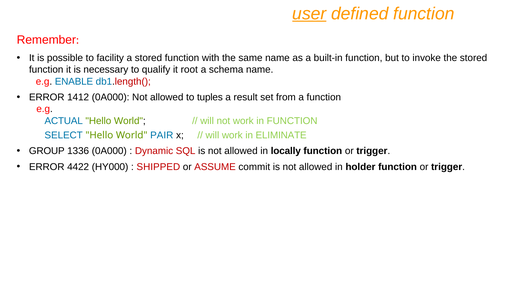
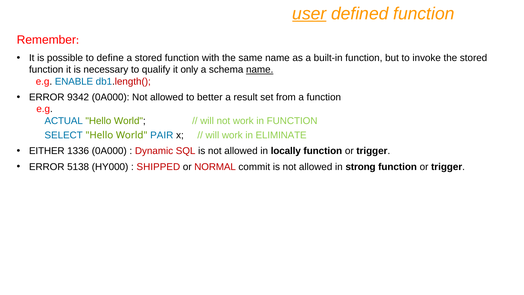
facility: facility -> define
root: root -> only
name at (260, 70) underline: none -> present
1412: 1412 -> 9342
tuples: tuples -> better
GROUP: GROUP -> EITHER
4422: 4422 -> 5138
ASSUME: ASSUME -> NORMAL
holder: holder -> strong
